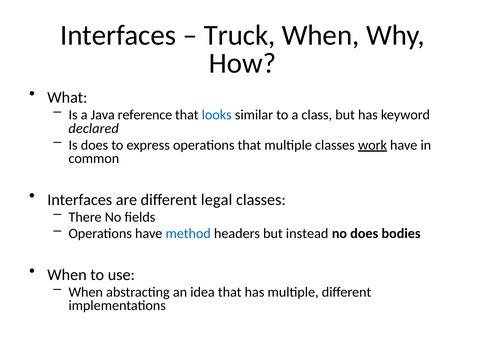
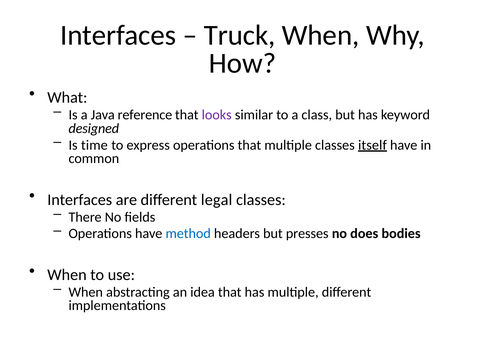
looks colour: blue -> purple
declared: declared -> designed
Is does: does -> time
work: work -> itself
instead: instead -> presses
